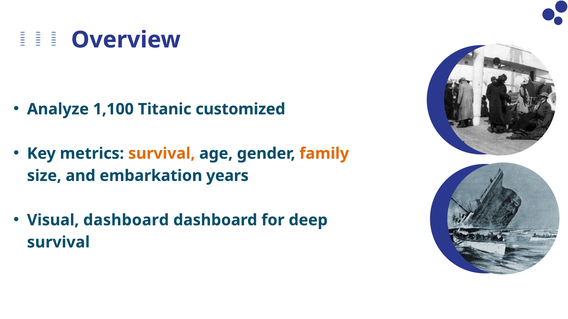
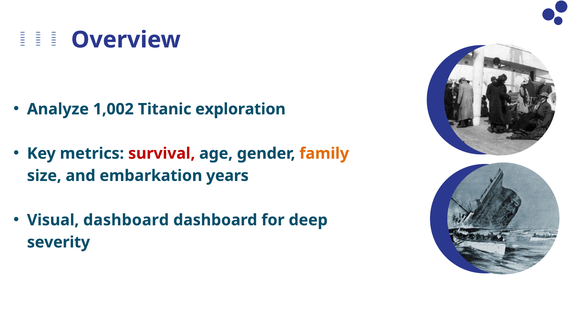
1,100: 1,100 -> 1,002
customized: customized -> exploration
survival at (162, 154) colour: orange -> red
survival at (58, 243): survival -> severity
